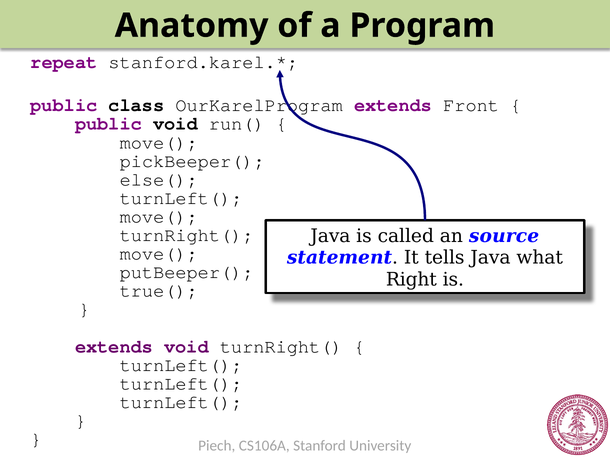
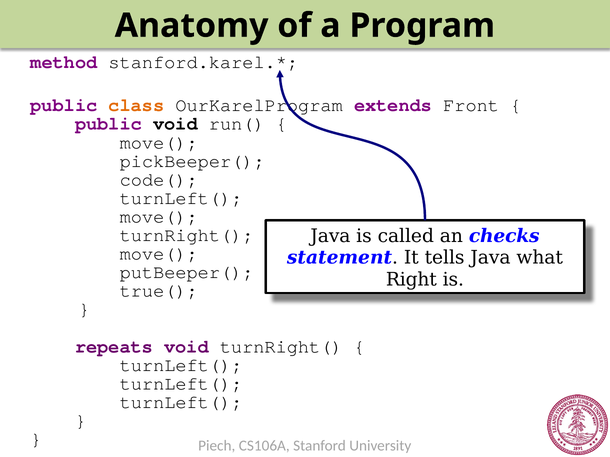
repeat: repeat -> method
class colour: black -> orange
else(: else( -> code(
source: source -> checks
extends at (114, 347): extends -> repeats
